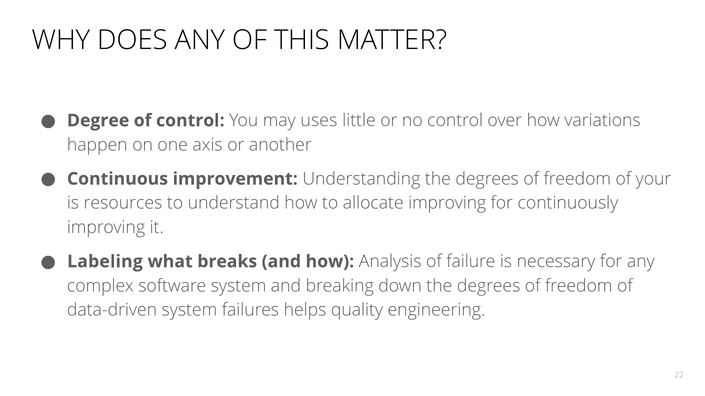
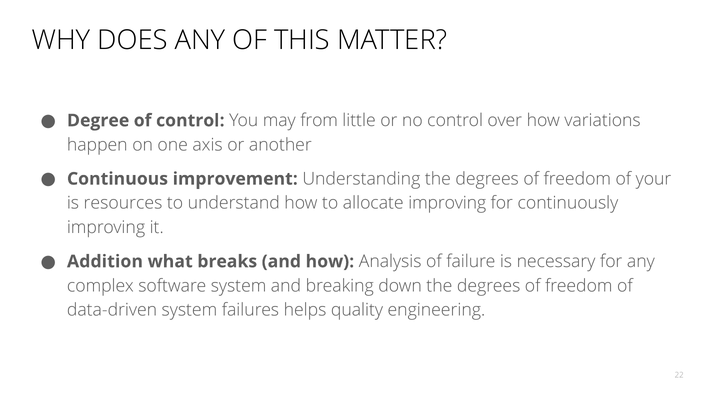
uses: uses -> from
Labeling: Labeling -> Addition
